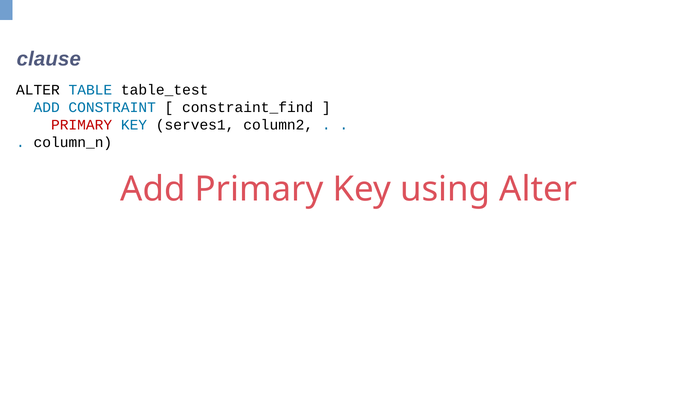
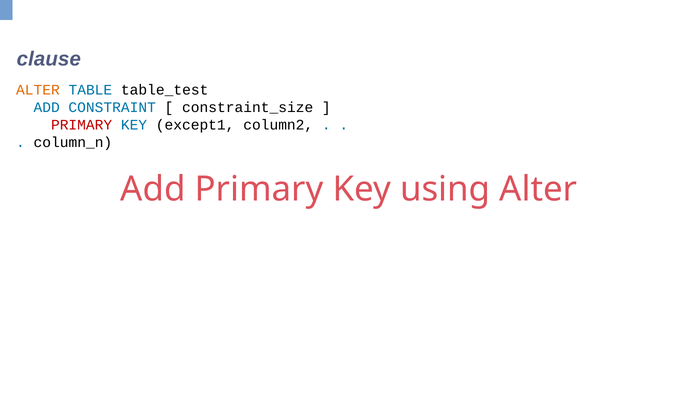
ALTER at (38, 90) colour: black -> orange
constraint_find: constraint_find -> constraint_size
serves1: serves1 -> except1
